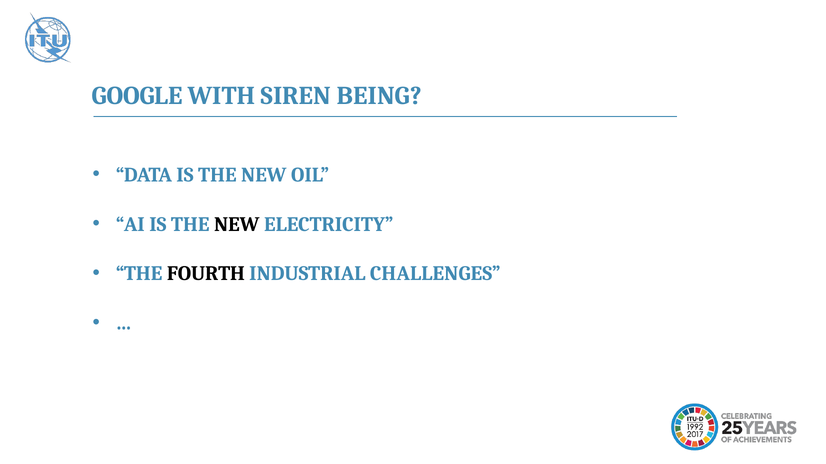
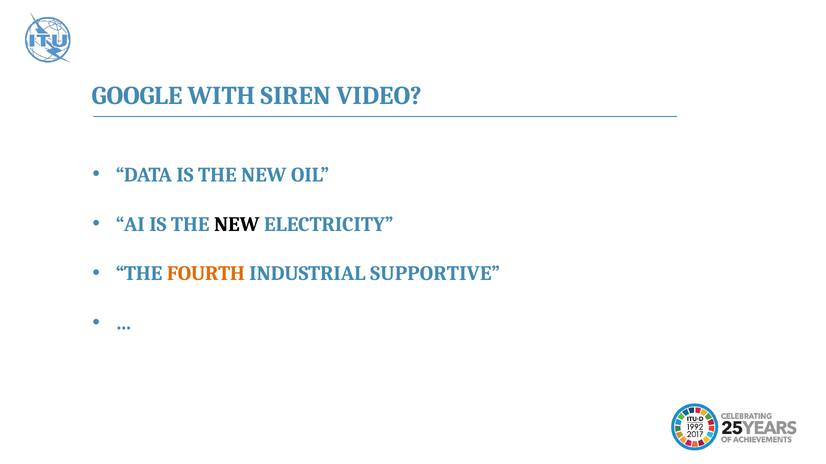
BEING: BEING -> VIDEO
FOURTH colour: black -> orange
CHALLENGES: CHALLENGES -> SUPPORTIVE
